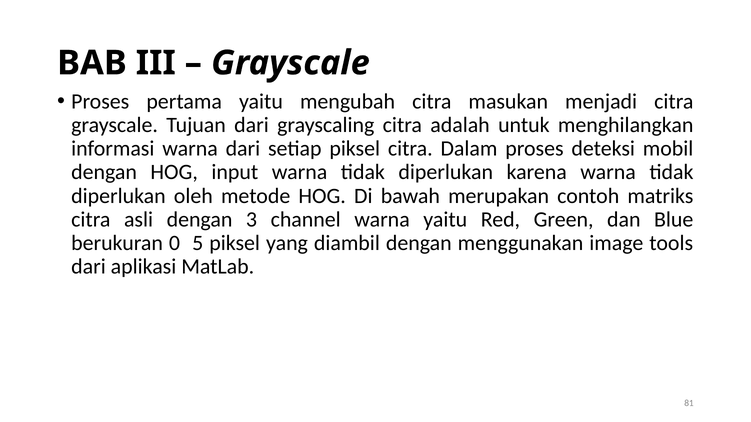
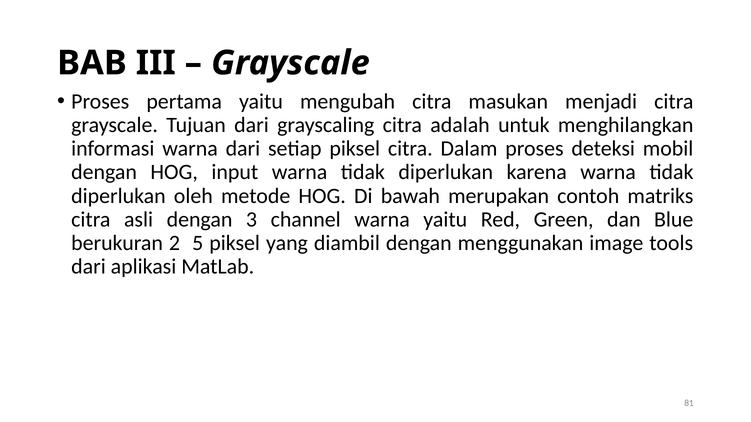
0: 0 -> 2
